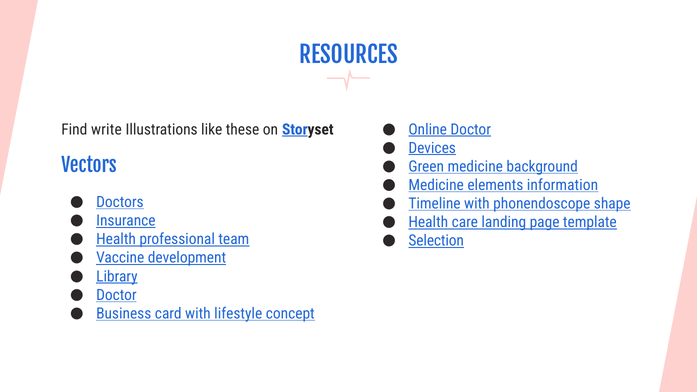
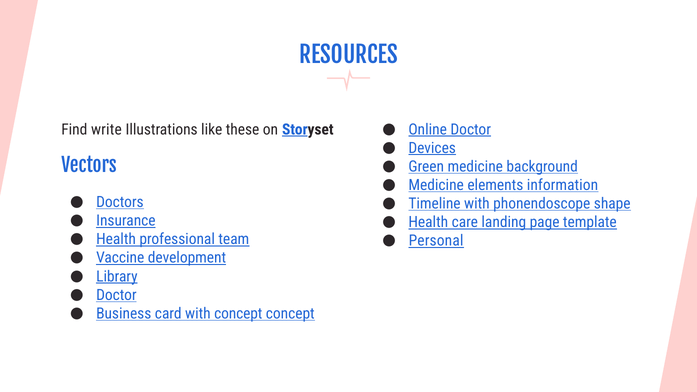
Selection: Selection -> Personal
with lifestyle: lifestyle -> concept
